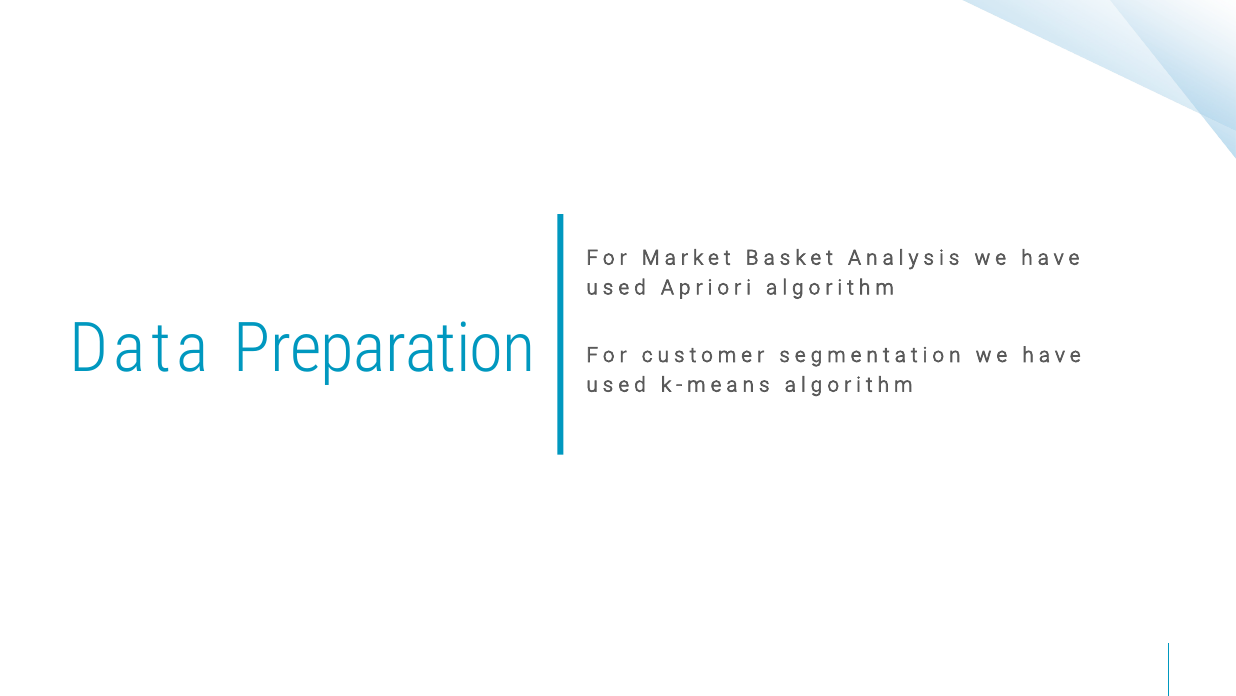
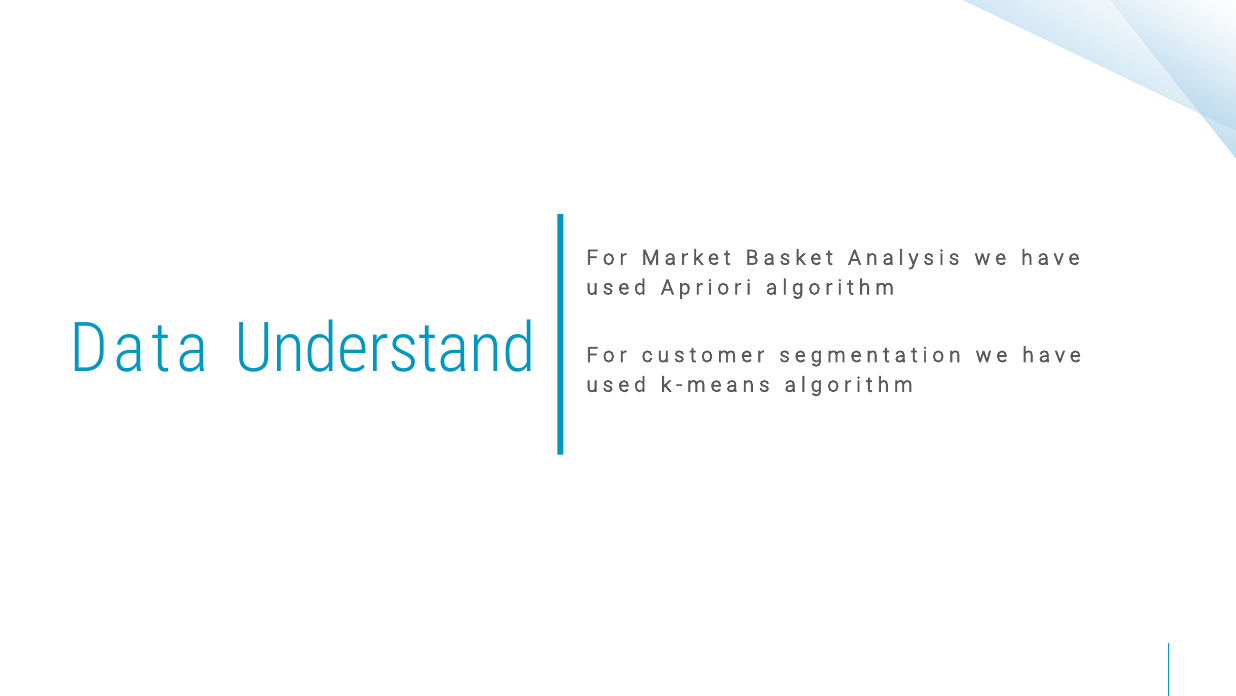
Preparation: Preparation -> Understand
